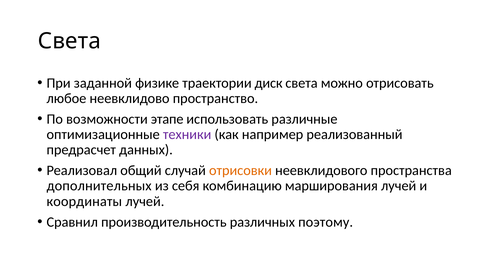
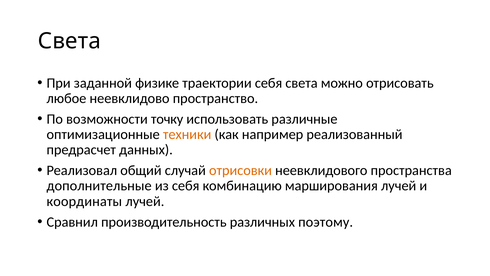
траектории диск: диск -> себя
этапе: этапе -> точку
техники colour: purple -> orange
дополнительных: дополнительных -> дополнительные
